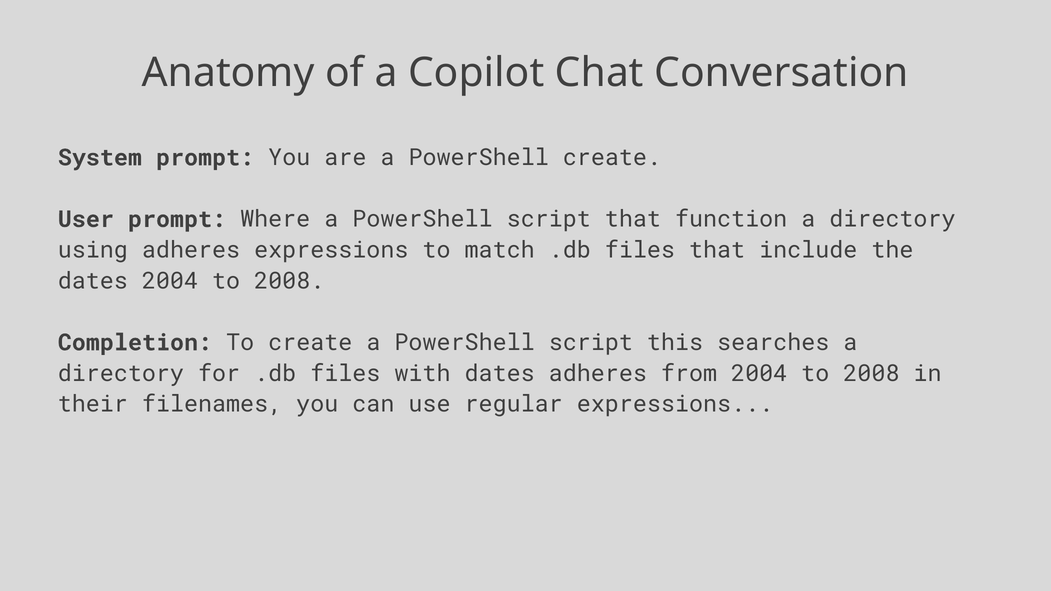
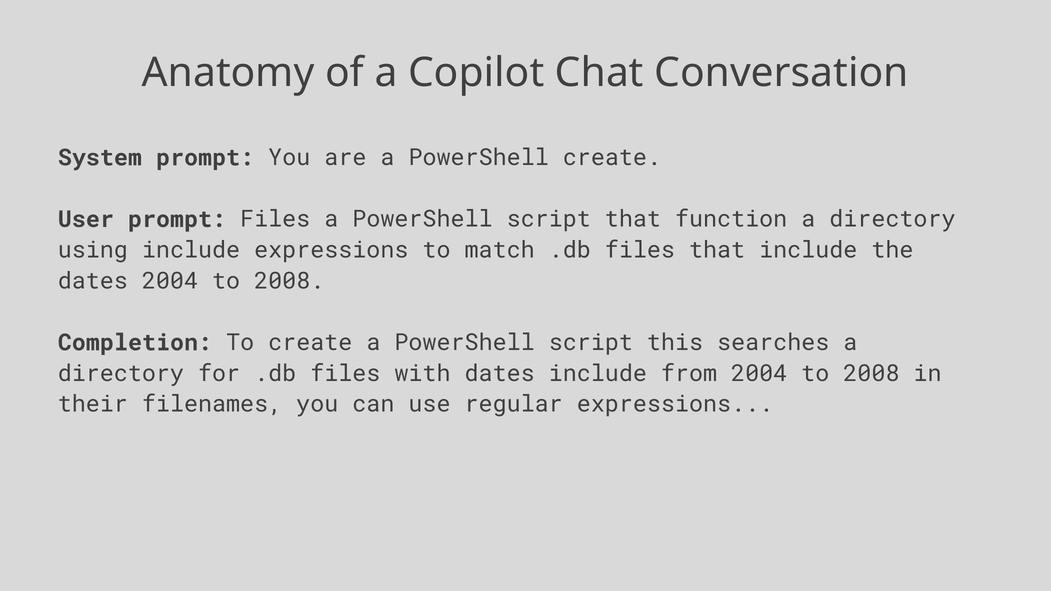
prompt Where: Where -> Files
using adheres: adheres -> include
dates adheres: adheres -> include
